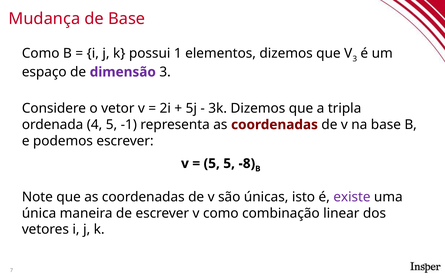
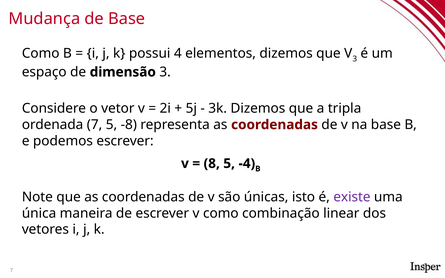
1: 1 -> 4
dimensão colour: purple -> black
ordenada 4: 4 -> 7
-1: -1 -> -8
5 at (212, 164): 5 -> 8
-8: -8 -> -4
